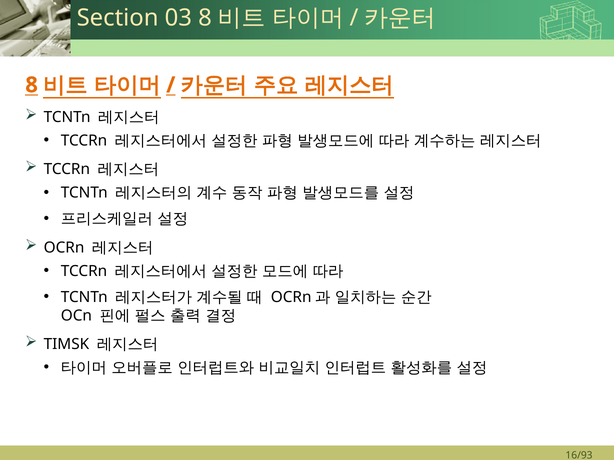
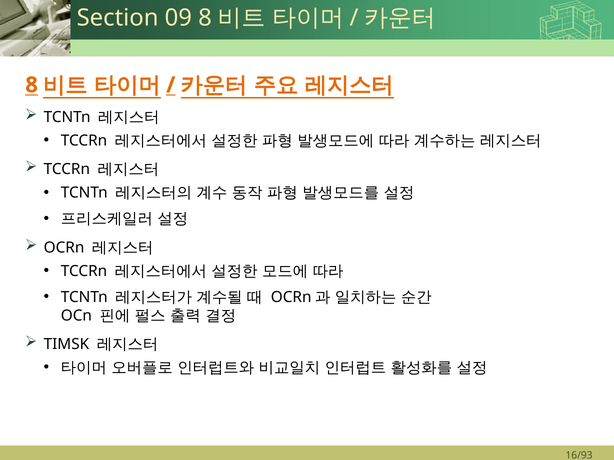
03: 03 -> 09
